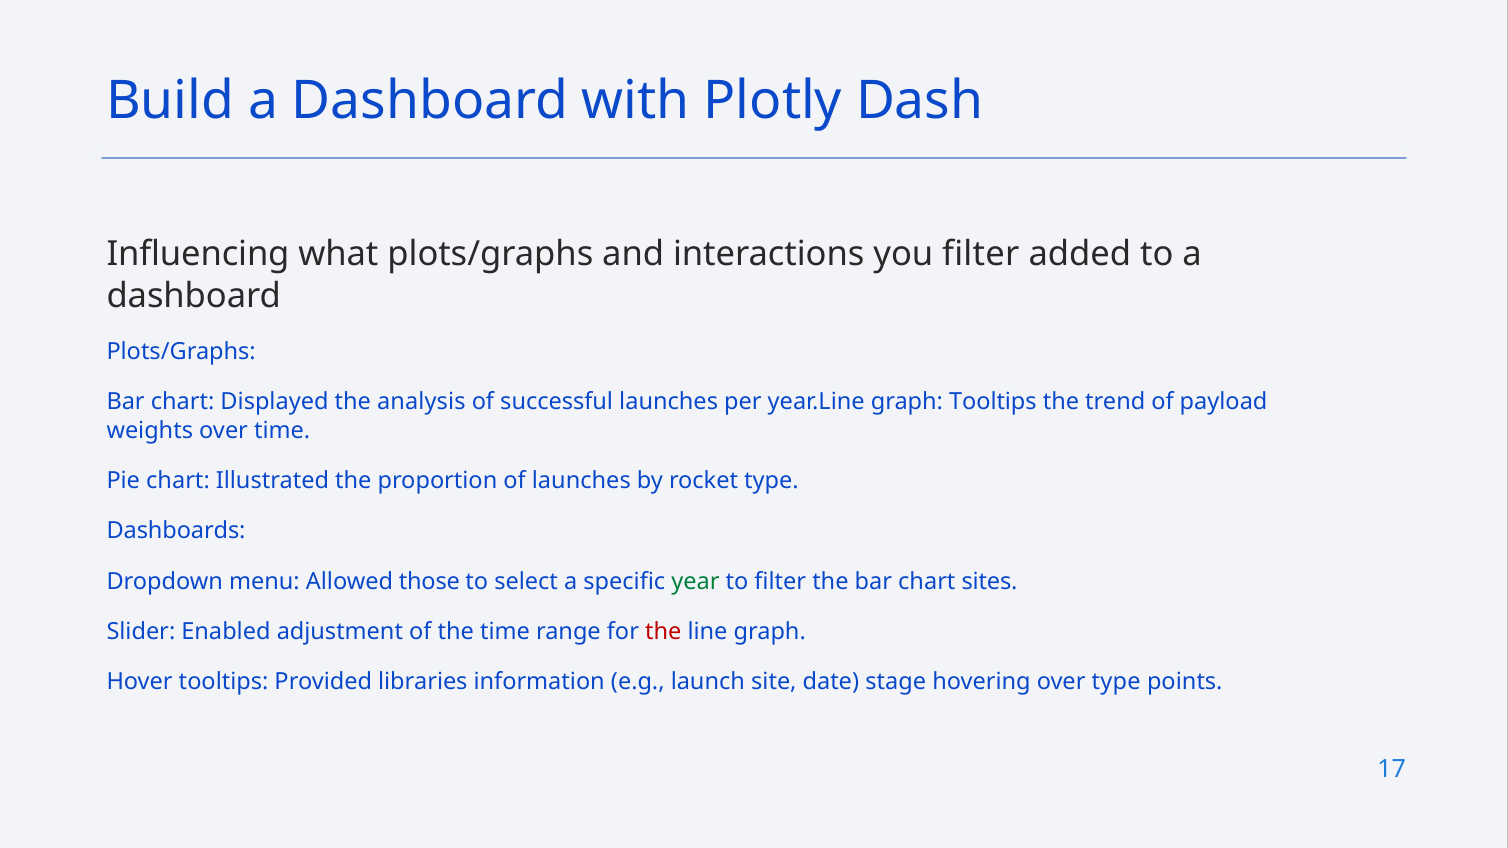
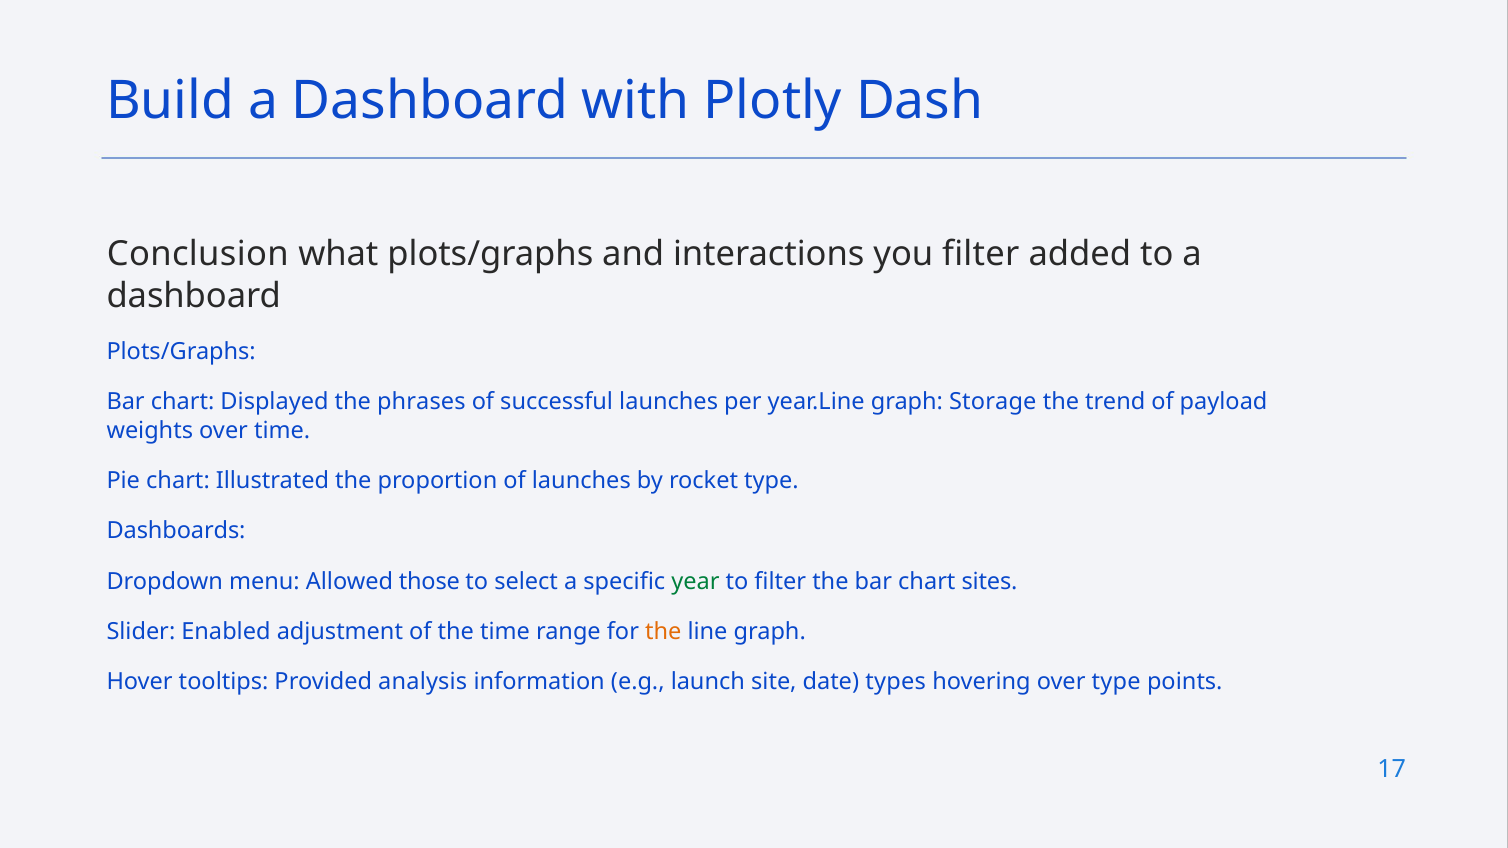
Influencing: Influencing -> Conclusion
analysis: analysis -> phrases
graph Tooltips: Tooltips -> Storage
the at (663, 632) colour: red -> orange
libraries: libraries -> analysis
stage: stage -> types
